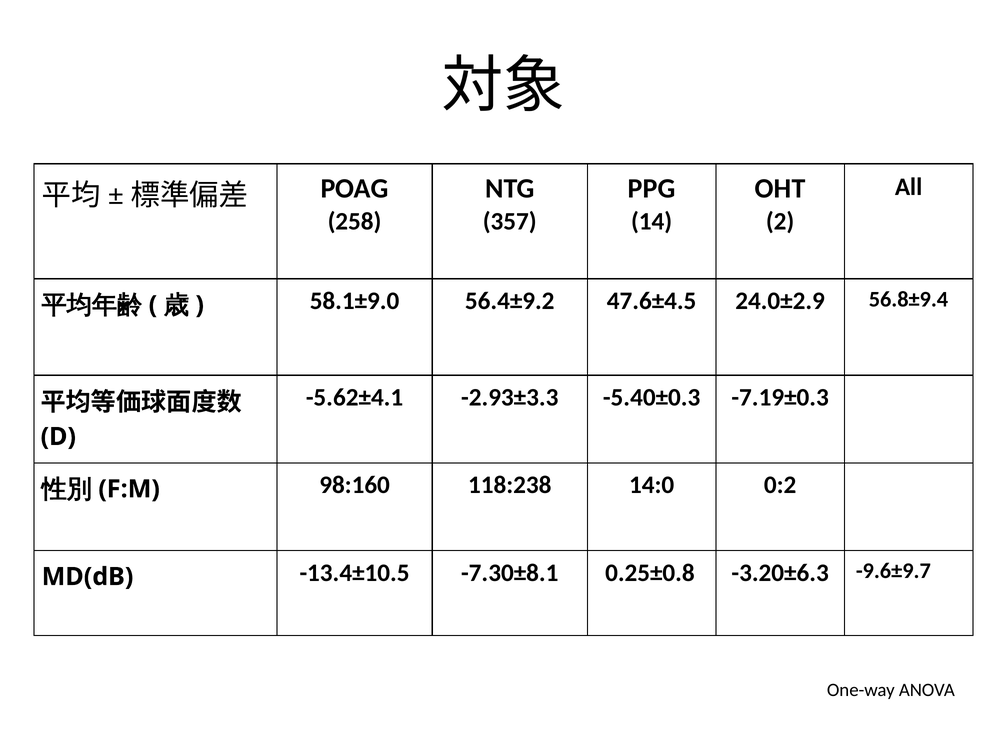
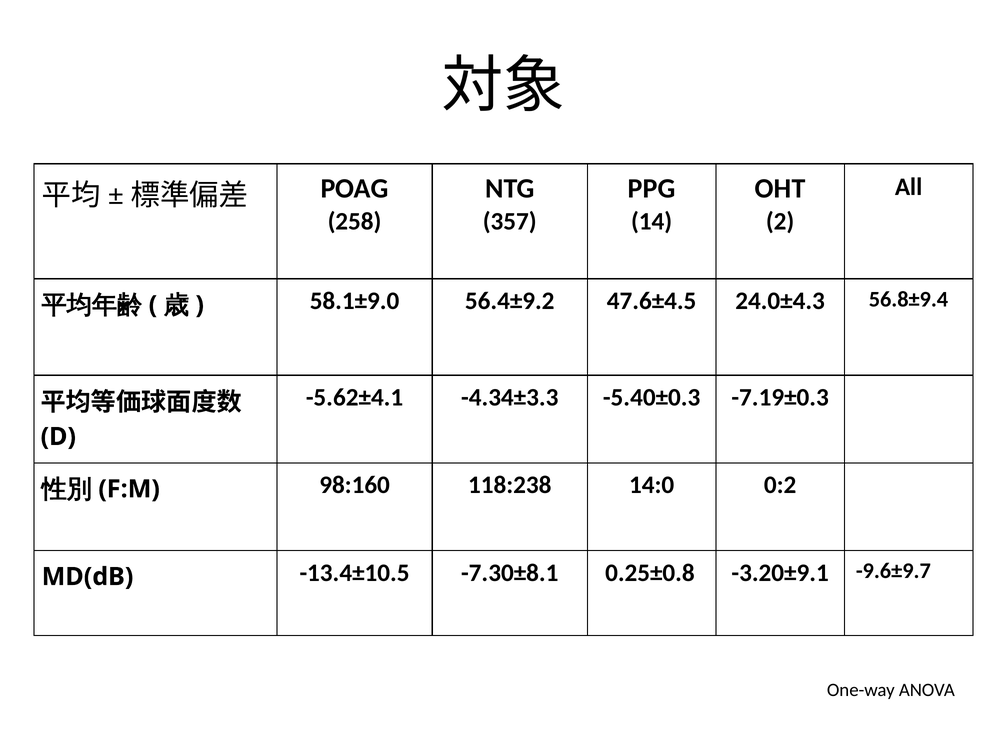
24.0±2.9: 24.0±2.9 -> 24.0±4.3
-2.93±3.3: -2.93±3.3 -> -4.34±3.3
-3.20±6.3: -3.20±6.3 -> -3.20±9.1
